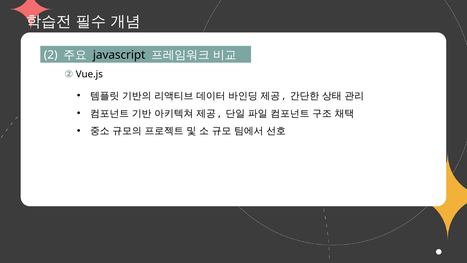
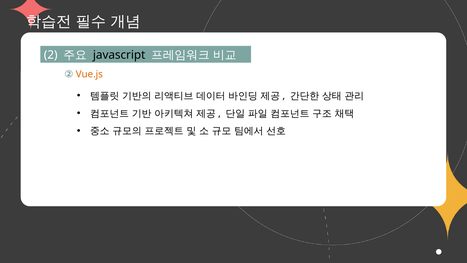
Vue.js colour: black -> orange
